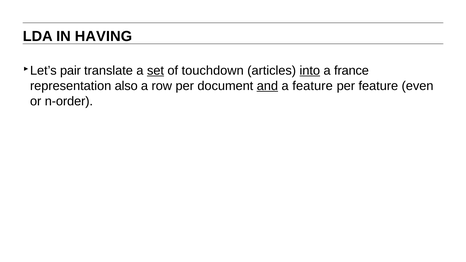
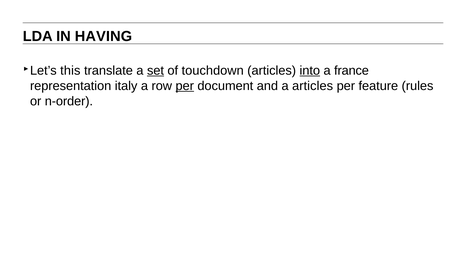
pair: pair -> this
also: also -> italy
per at (185, 86) underline: none -> present
and underline: present -> none
a feature: feature -> articles
even: even -> rules
